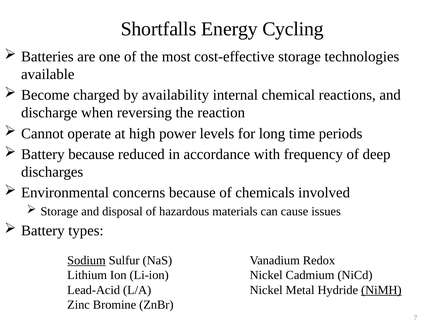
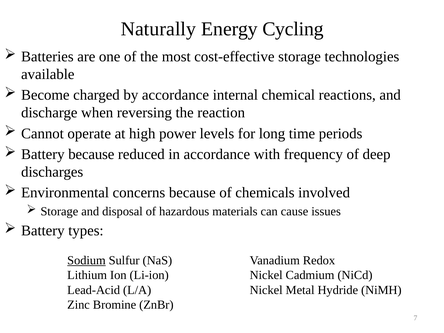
Shortfalls: Shortfalls -> Naturally
by availability: availability -> accordance
NiMH underline: present -> none
